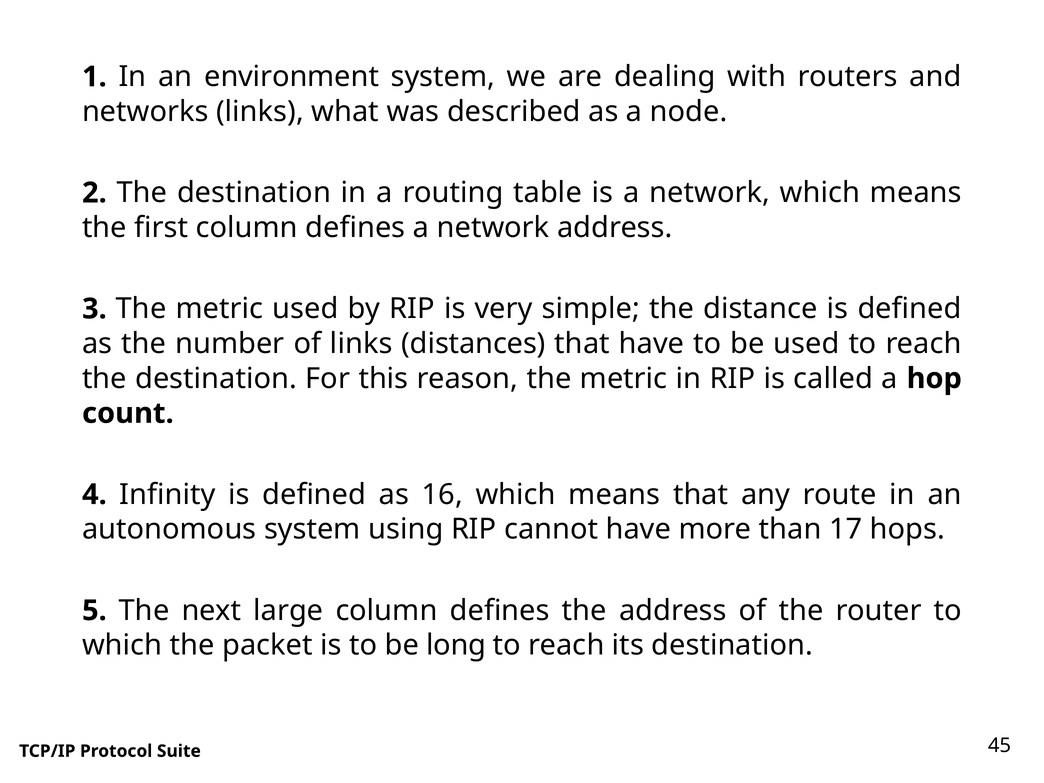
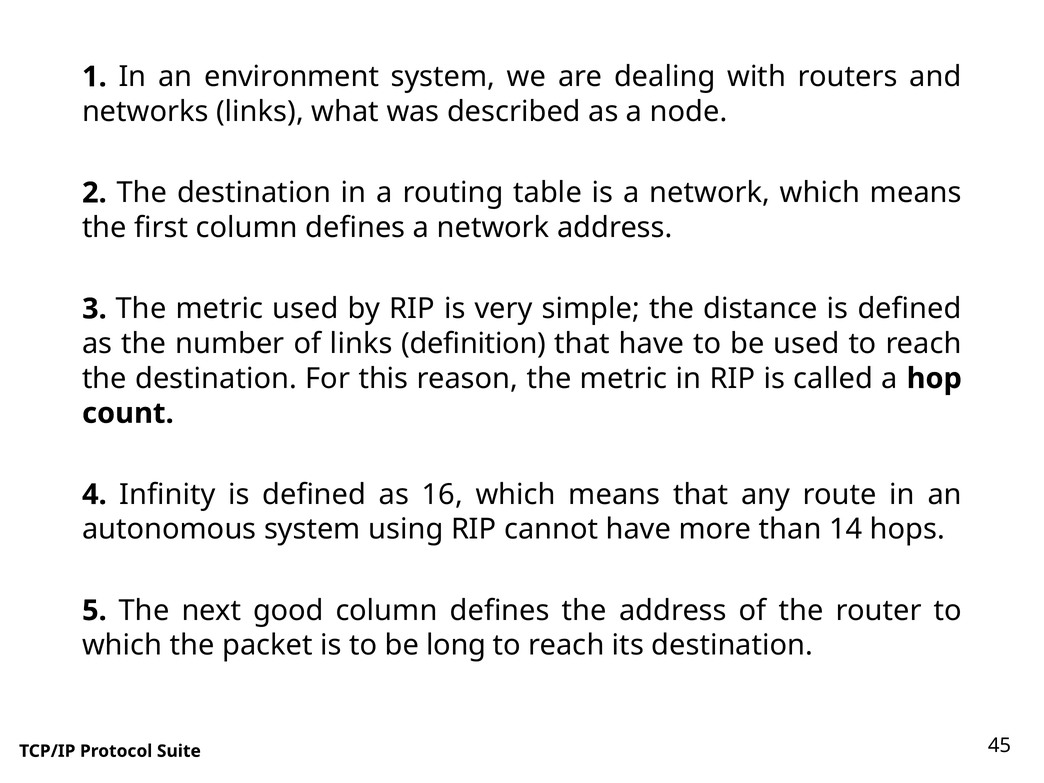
distances: distances -> definition
17: 17 -> 14
large: large -> good
